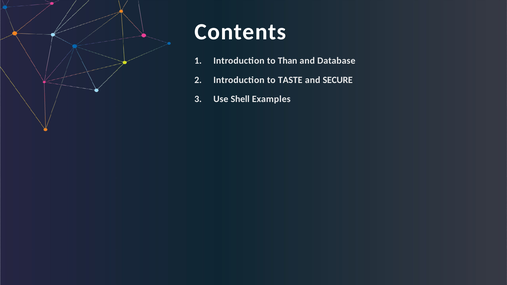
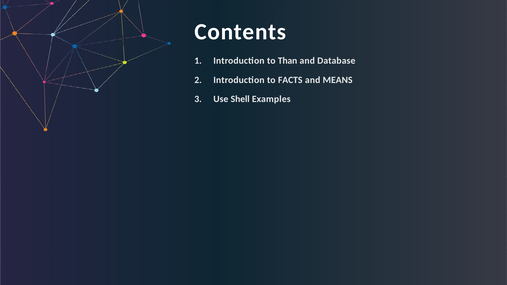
TASTE: TASTE -> FACTS
SECURE: SECURE -> MEANS
